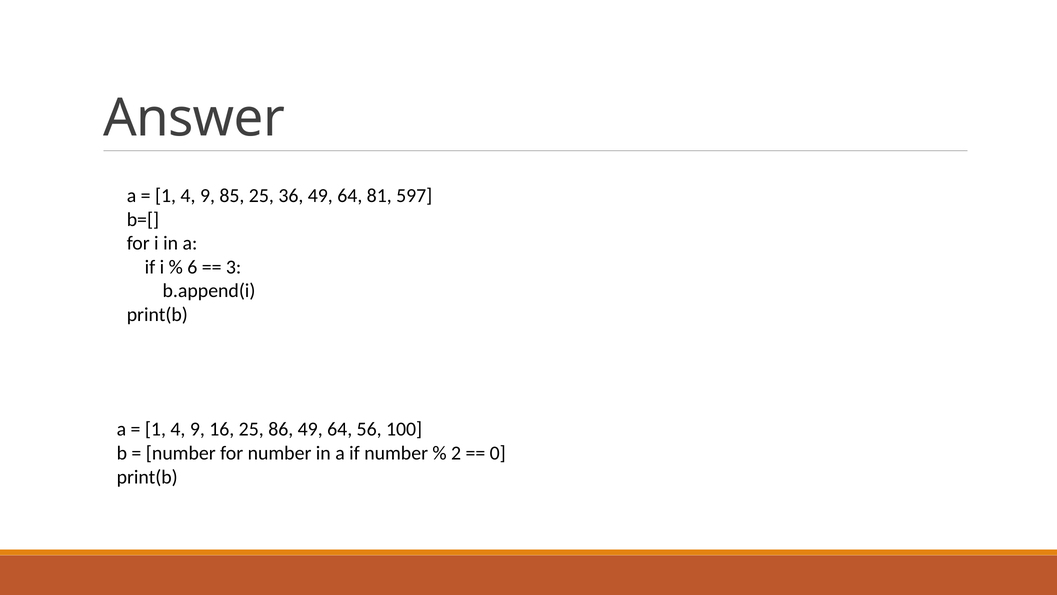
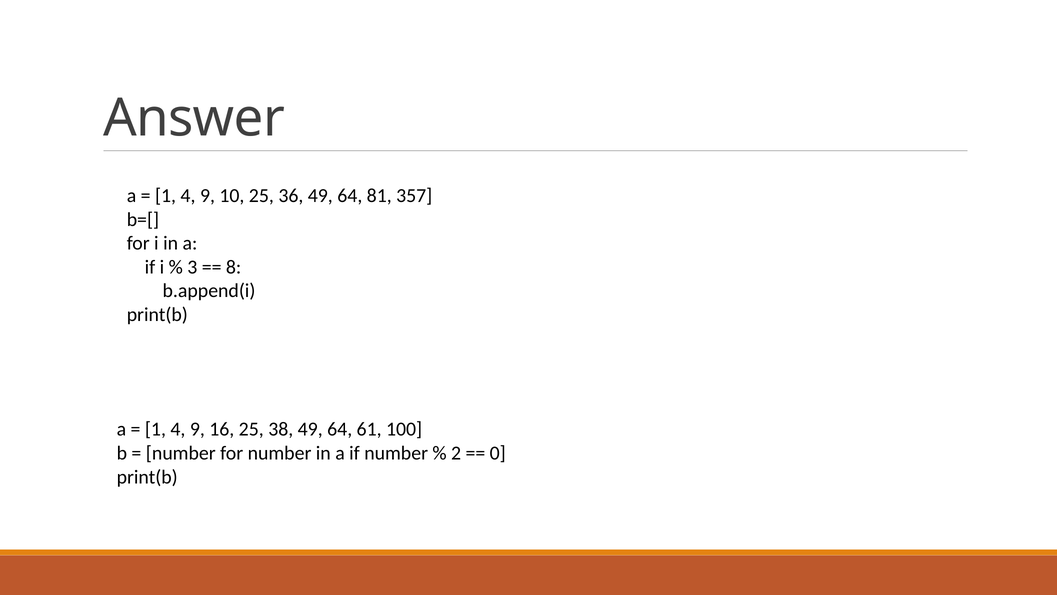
85: 85 -> 10
597: 597 -> 357
6: 6 -> 3
3: 3 -> 8
86: 86 -> 38
56: 56 -> 61
